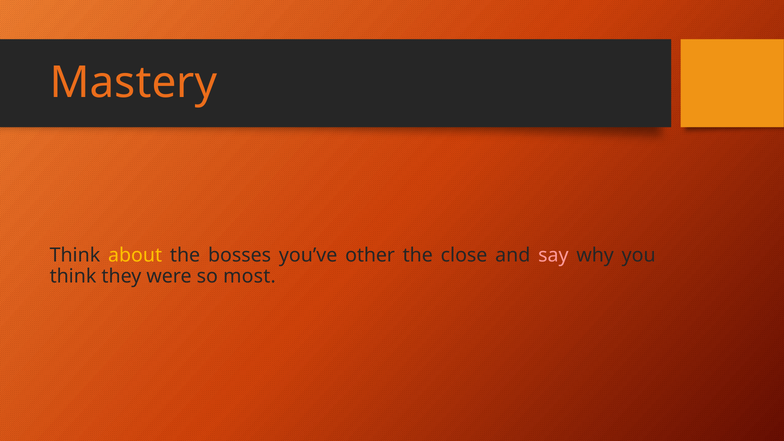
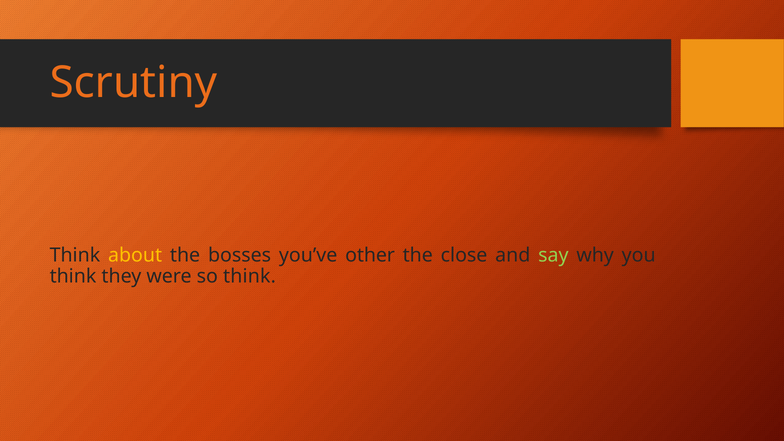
Mastery: Mastery -> Scrutiny
say colour: pink -> light green
so most: most -> think
